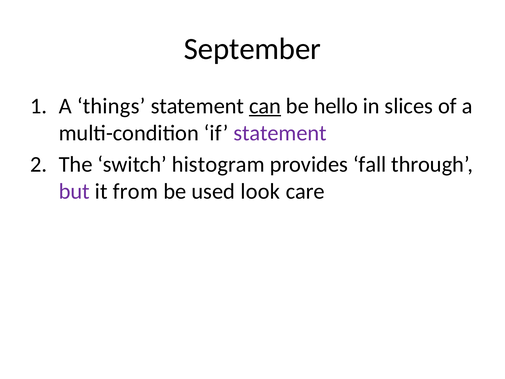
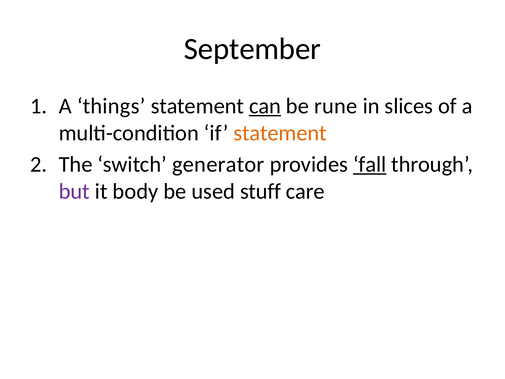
hello: hello -> rune
statement at (280, 133) colour: purple -> orange
histogram: histogram -> generator
fall underline: none -> present
from: from -> body
look: look -> stuff
